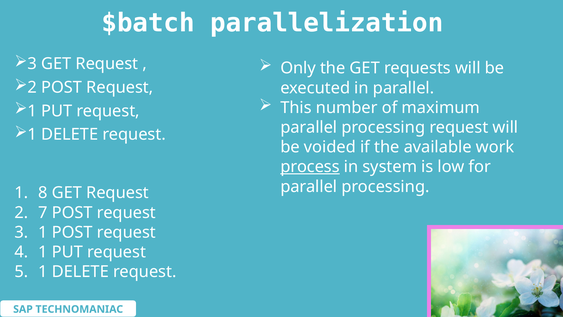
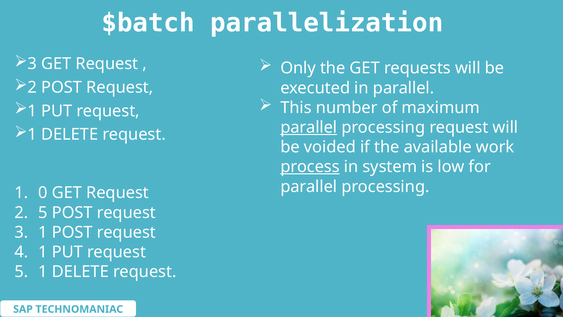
parallel at (309, 127) underline: none -> present
8: 8 -> 0
2 7: 7 -> 5
